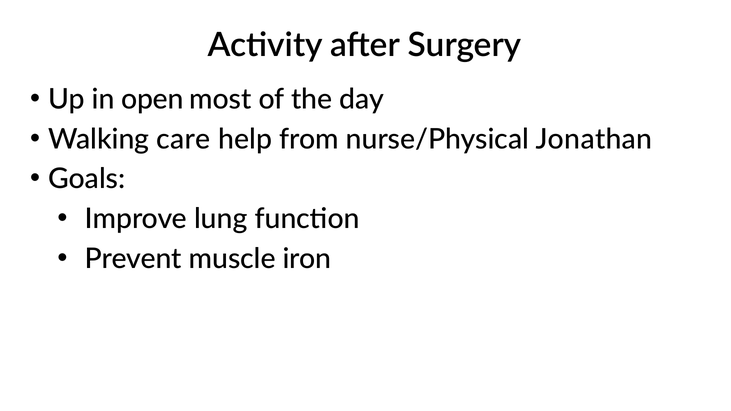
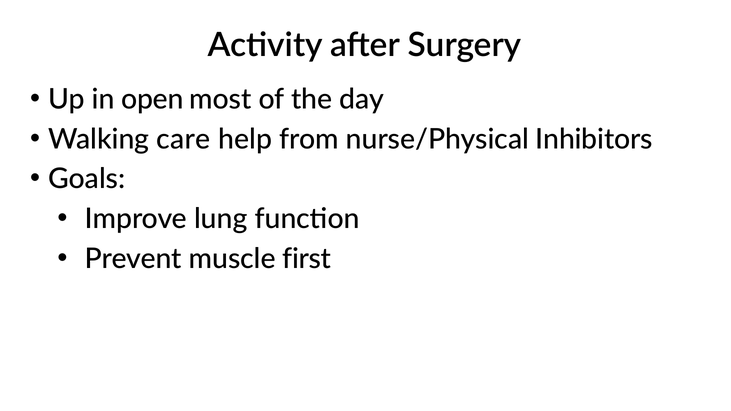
Jonathan: Jonathan -> Inhibitors
iron: iron -> first
